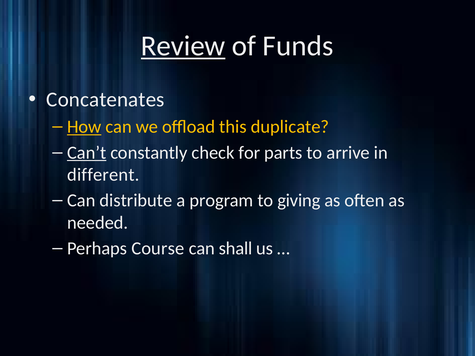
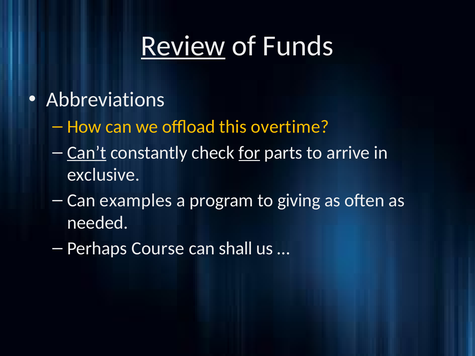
Concatenates: Concatenates -> Abbreviations
How underline: present -> none
duplicate: duplicate -> overtime
for underline: none -> present
different: different -> exclusive
distribute: distribute -> examples
